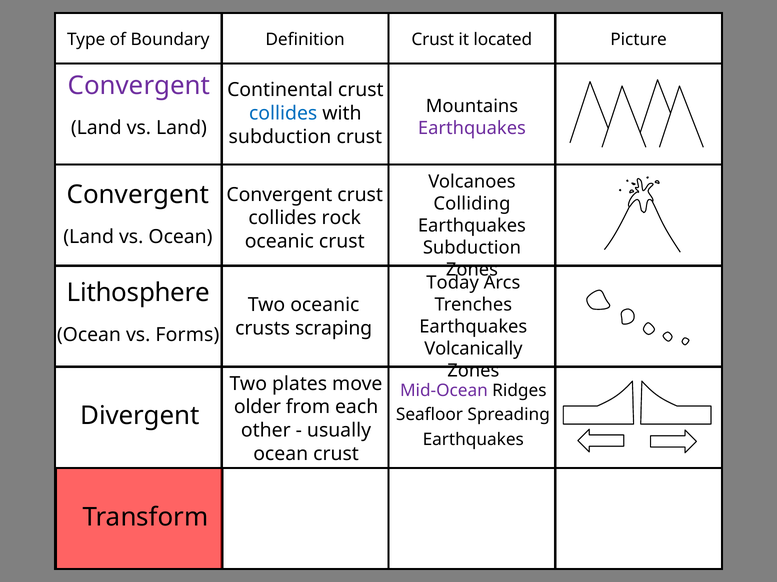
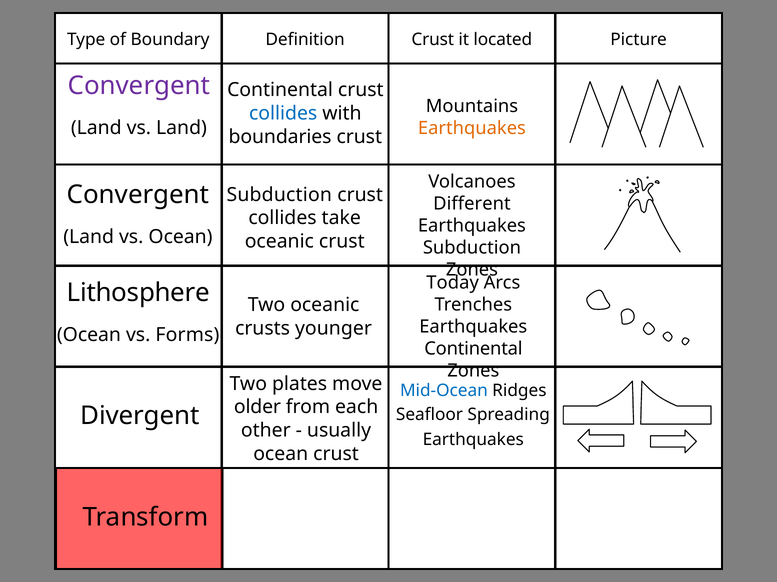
Earthquakes at (472, 128) colour: purple -> orange
subduction at (280, 137): subduction -> boundaries
Convergent at (279, 195): Convergent -> Subduction
Colliding: Colliding -> Different
rock: rock -> take
scraping: scraping -> younger
Volcanically at (473, 349): Volcanically -> Continental
Mid-Ocean colour: purple -> blue
